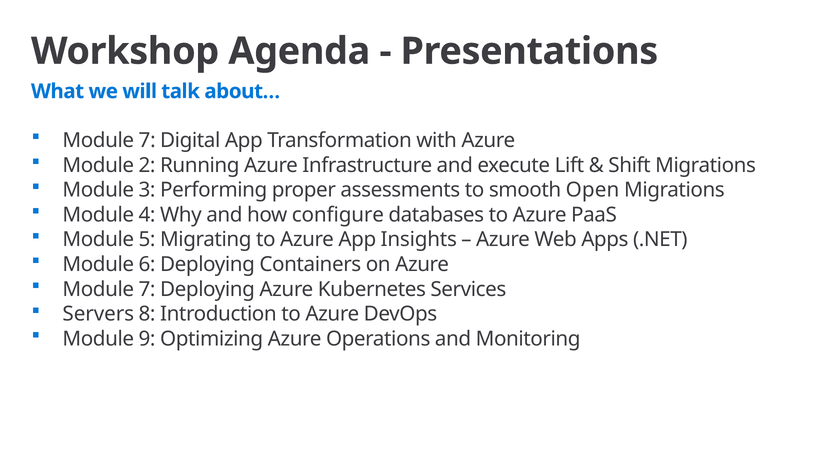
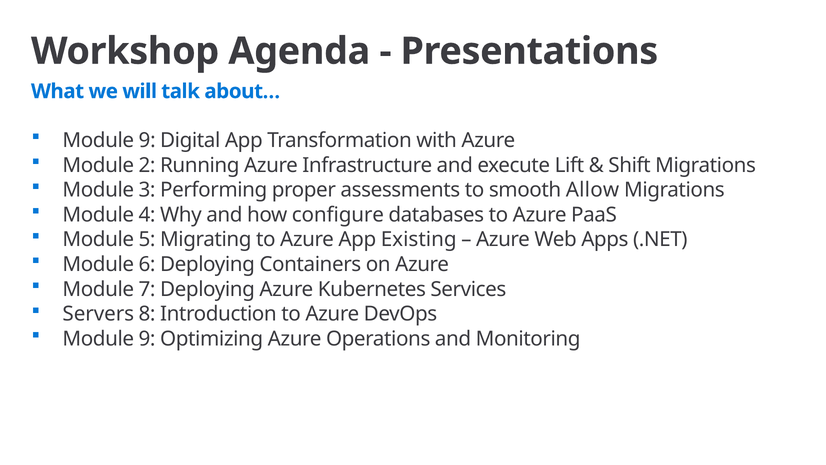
7 at (147, 140): 7 -> 9
Open: Open -> Allow
Insights: Insights -> Existing
